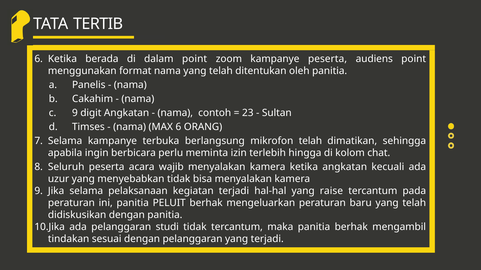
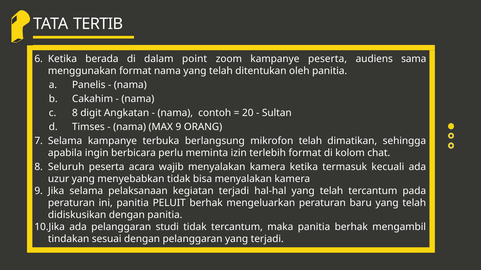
audiens point: point -> sama
9 at (75, 113): 9 -> 8
23: 23 -> 20
MAX 6: 6 -> 9
terlebih hingga: hingga -> format
ketika angkatan: angkatan -> termasuk
hal-hal yang raise: raise -> telah
